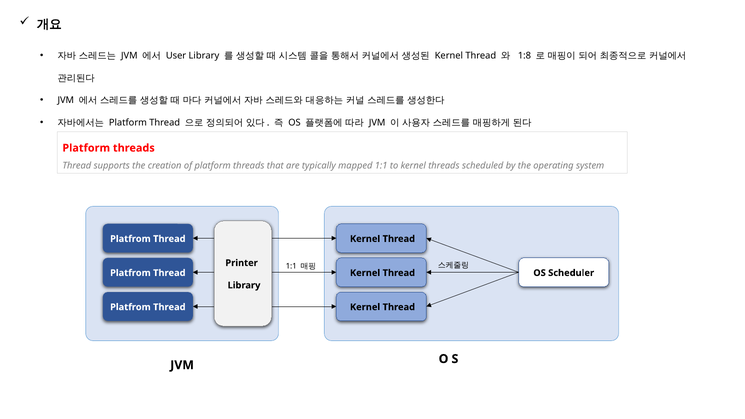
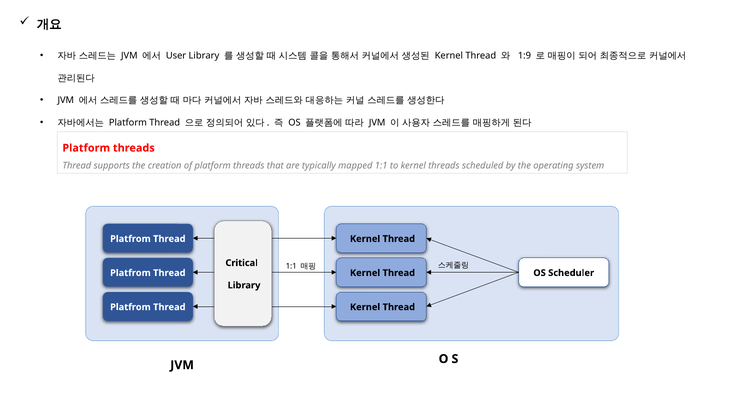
1:8: 1:8 -> 1:9
Printer: Printer -> Critical
